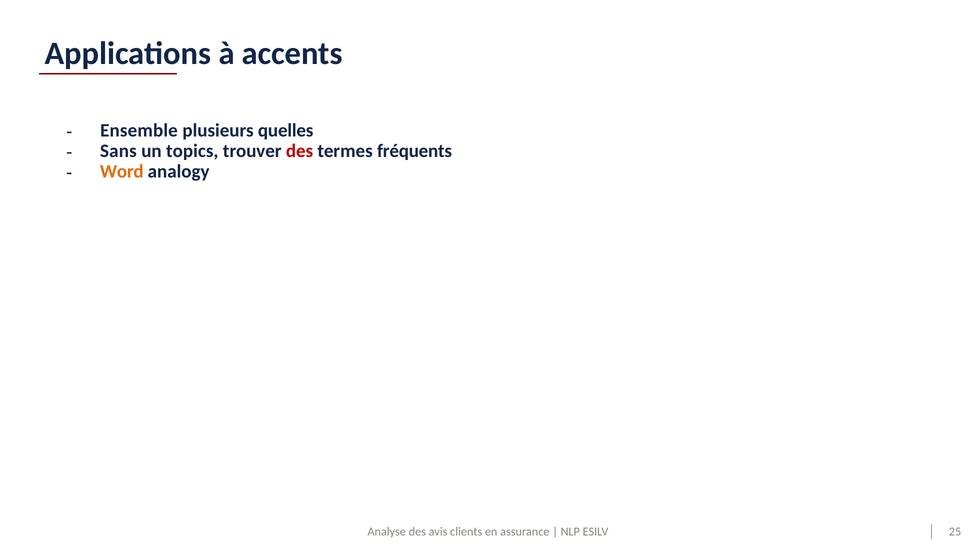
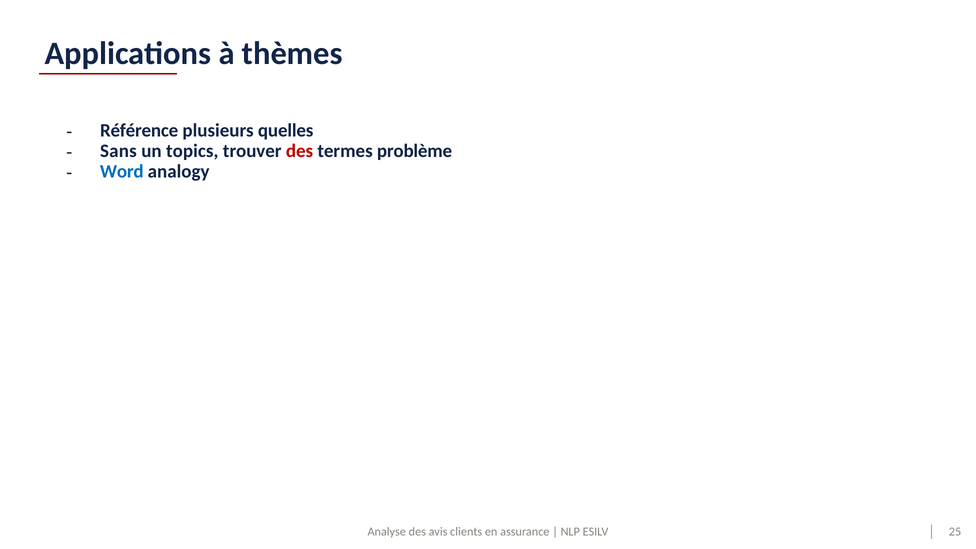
accents: accents -> thèmes
Ensemble: Ensemble -> Référence
fréquents: fréquents -> problème
Word colour: orange -> blue
